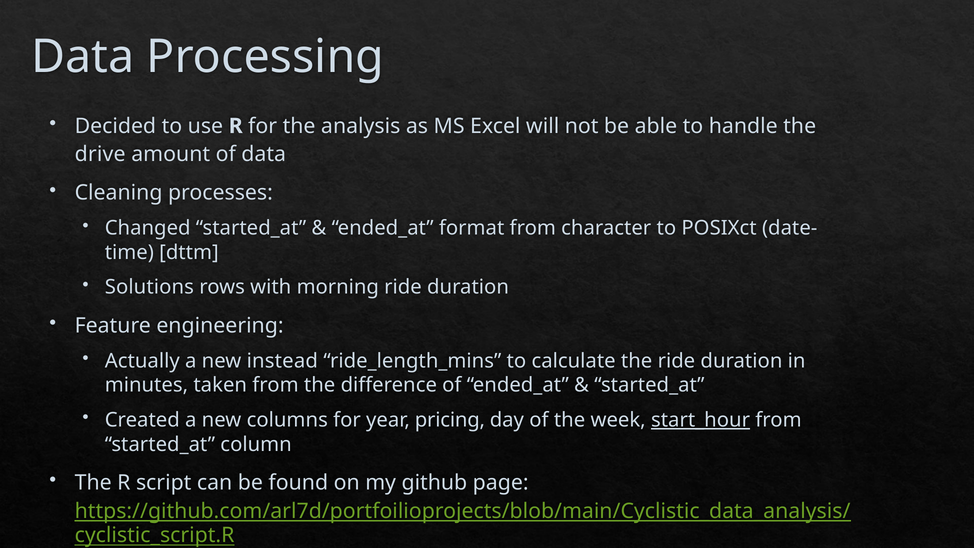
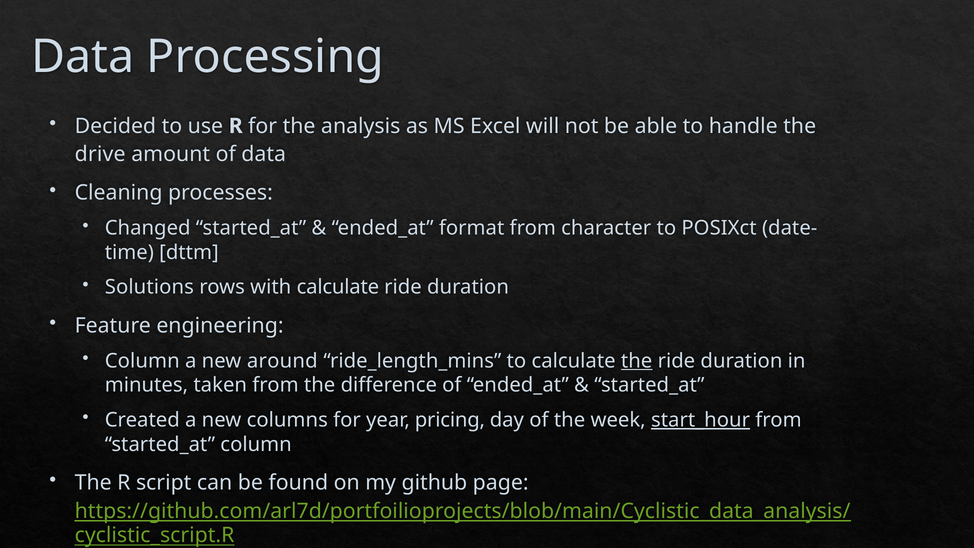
with morning: morning -> calculate
Actually at (142, 361): Actually -> Column
instead: instead -> around
the at (637, 361) underline: none -> present
